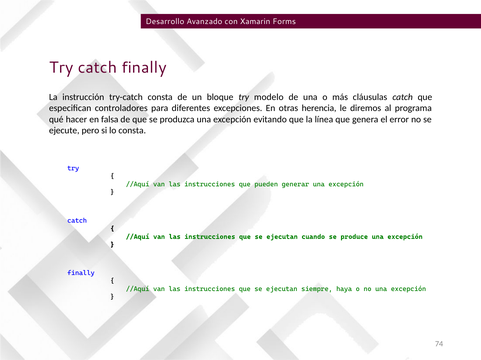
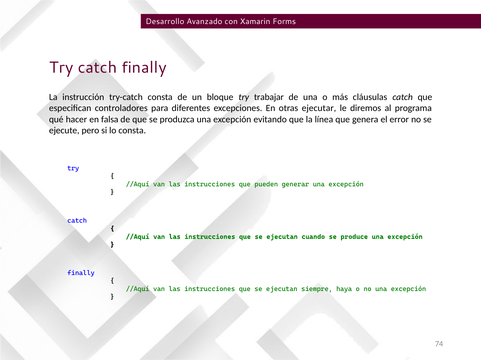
modelo: modelo -> trabajar
herencia: herencia -> ejecutar
